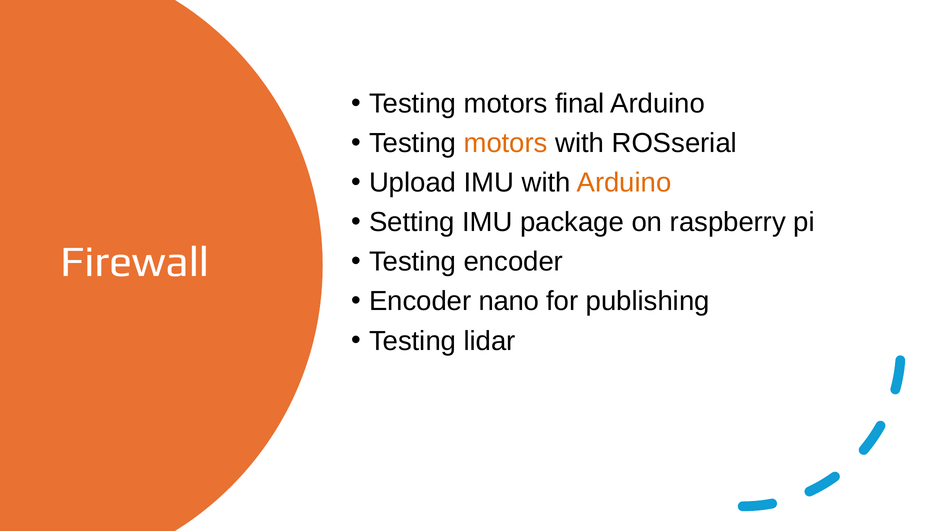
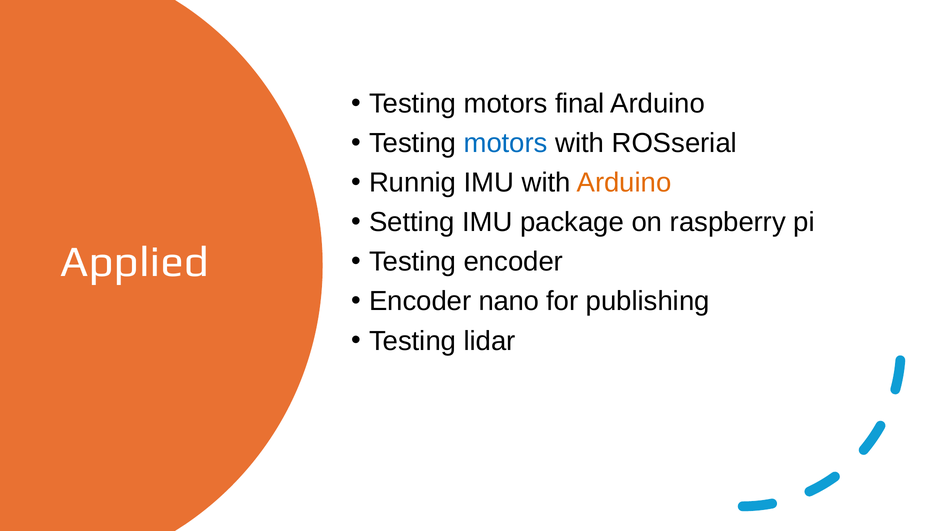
motors at (506, 143) colour: orange -> blue
Upload: Upload -> Runnig
Firewall: Firewall -> Applied
